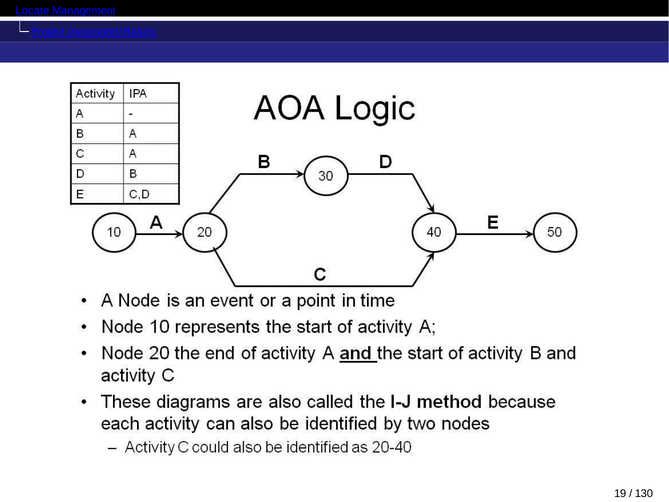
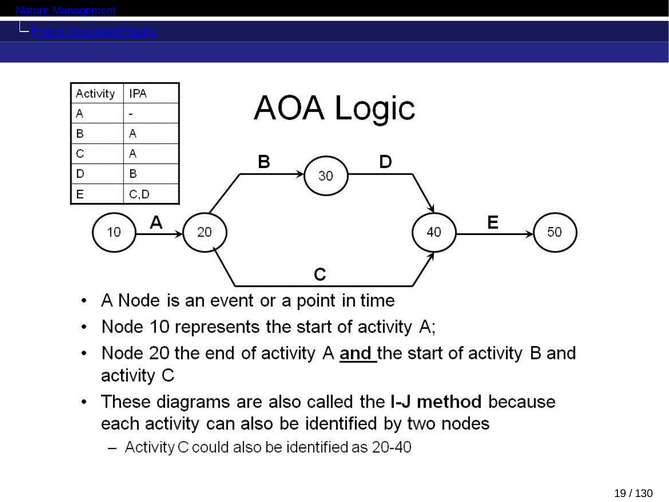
Locate: Locate -> Nature
